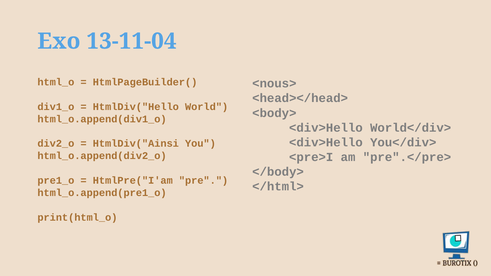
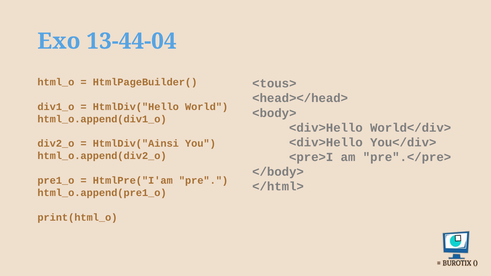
13-11-04: 13-11-04 -> 13-44-04
<nous>: <nous> -> <tous>
